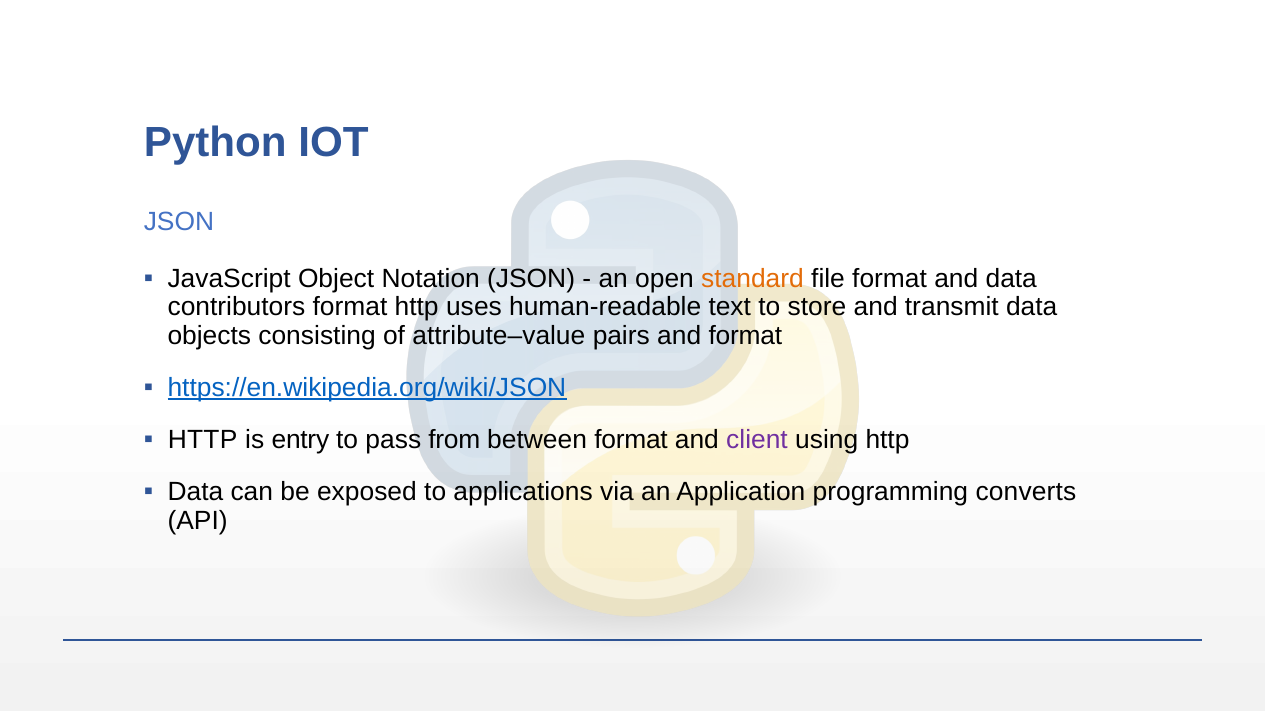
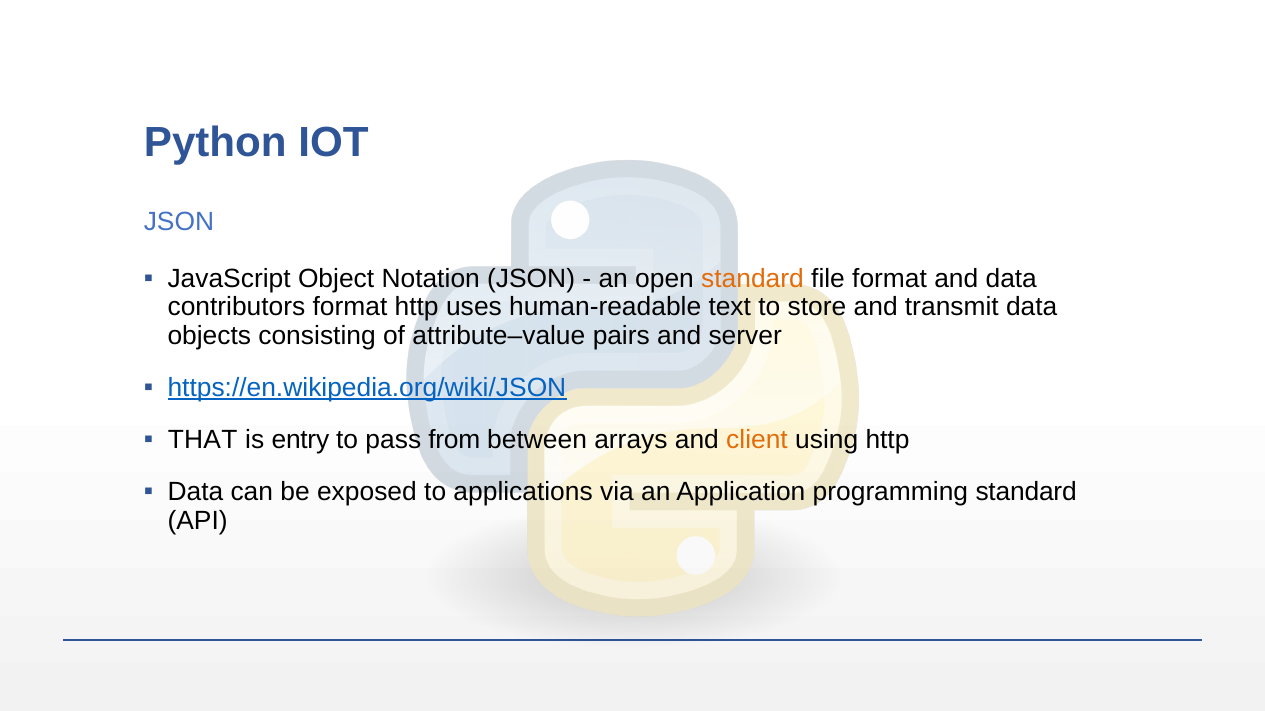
and format: format -> server
HTTP at (203, 440): HTTP -> THAT
between format: format -> arrays
client colour: purple -> orange
programming converts: converts -> standard
